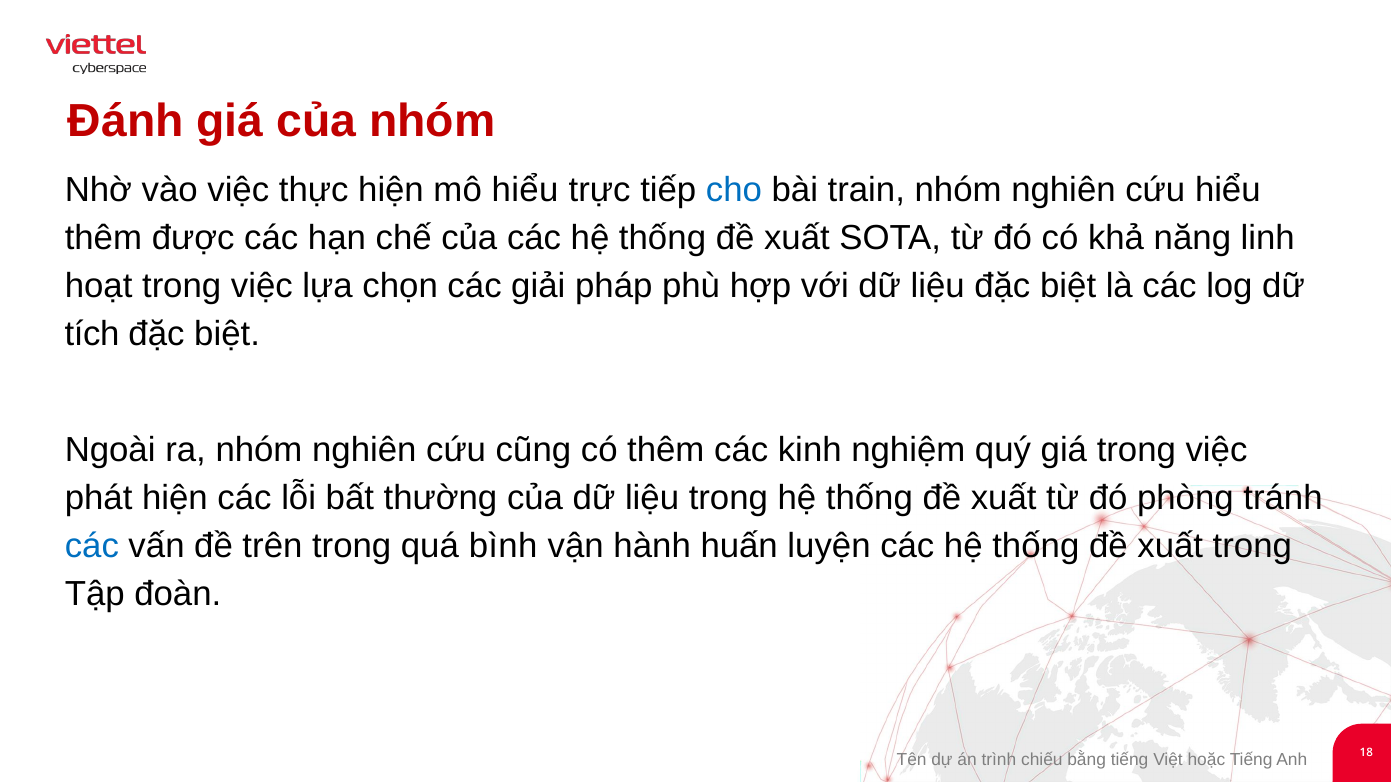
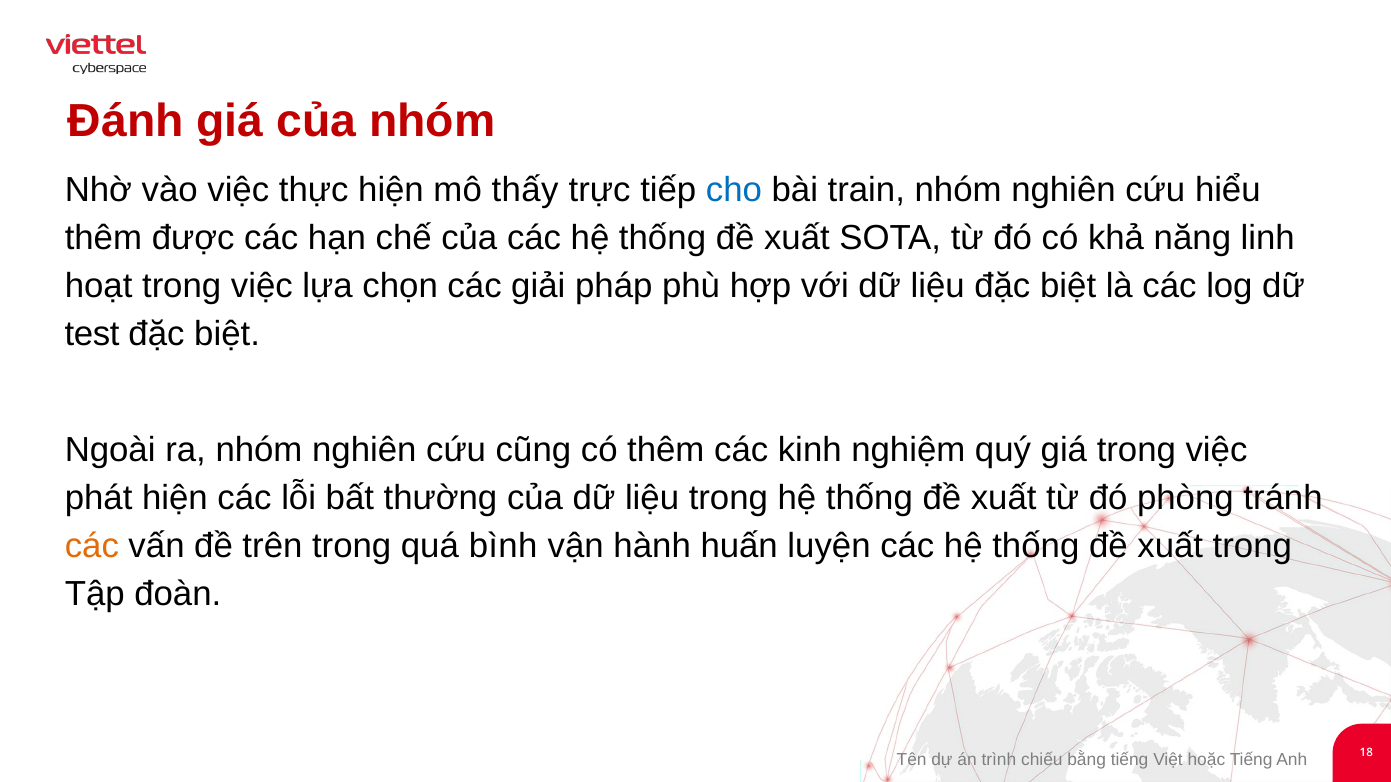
mô hiểu: hiểu -> thấy
tích: tích -> test
các at (92, 546) colour: blue -> orange
